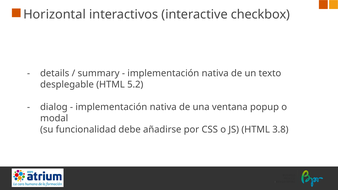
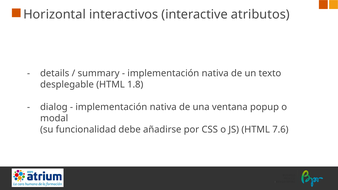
checkbox: checkbox -> atributos
5.2: 5.2 -> 1.8
3.8: 3.8 -> 7.6
